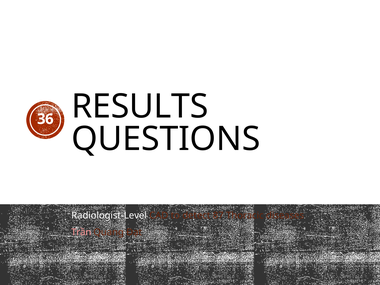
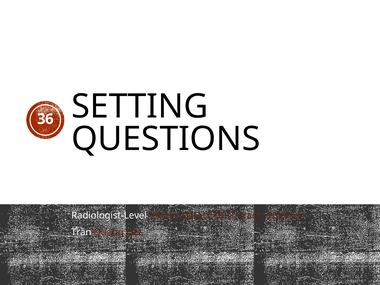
RESULTS: RESULTS -> SETTING
87: 87 -> 80
Trần colour: pink -> white
